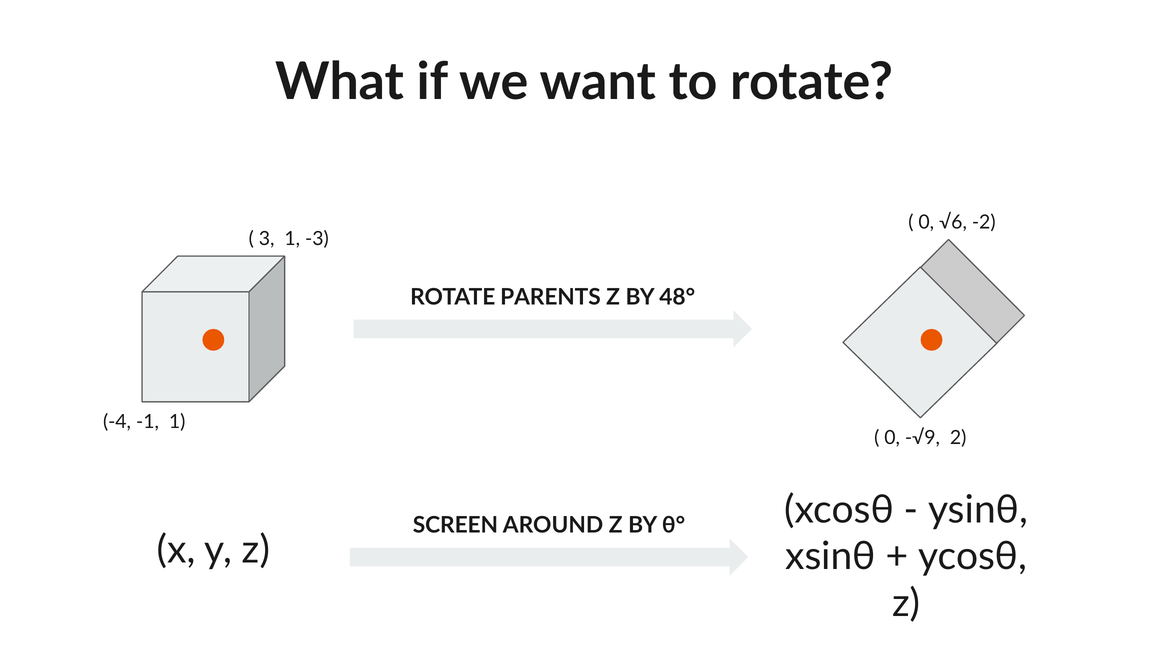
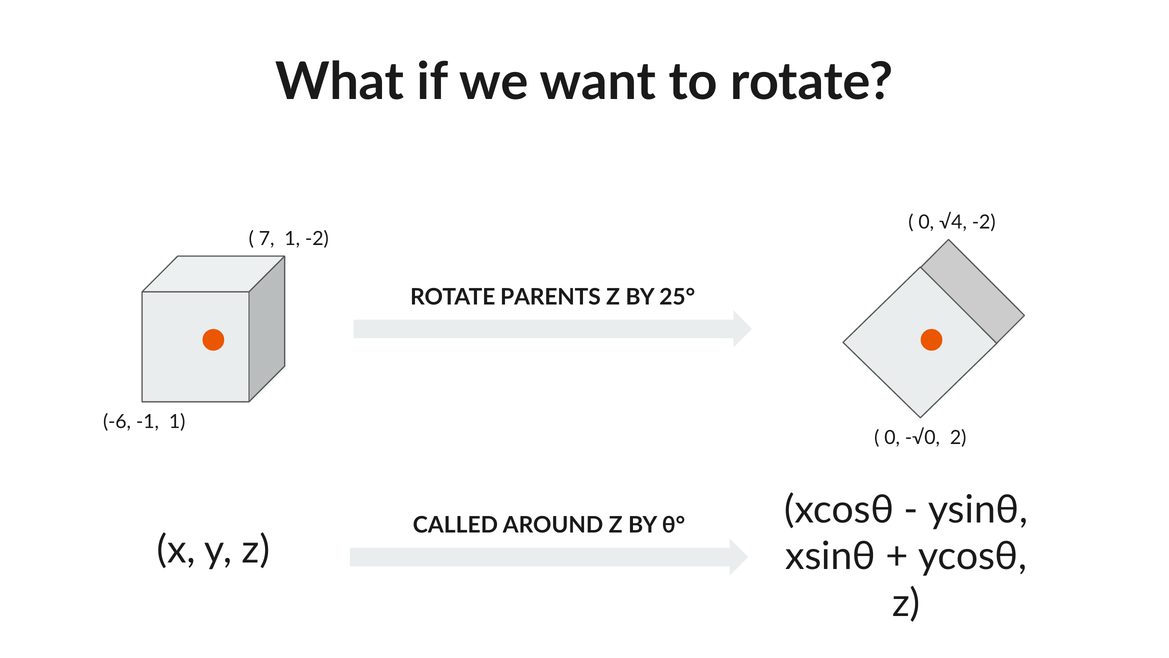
√6: √6 -> √4
3: 3 -> 7
1 -3: -3 -> -2
48°: 48° -> 25°
-4: -4 -> -6
-√9: -√9 -> -√0
SCREEN: SCREEN -> CALLED
